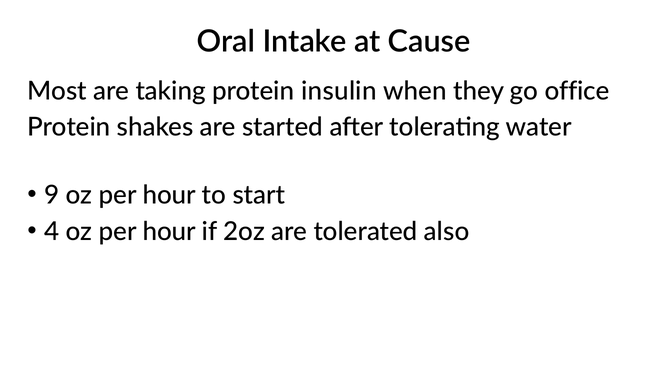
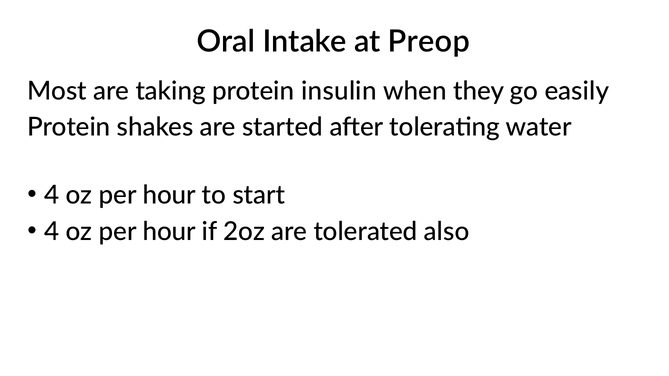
Cause: Cause -> Preop
office: office -> easily
9 at (52, 195): 9 -> 4
